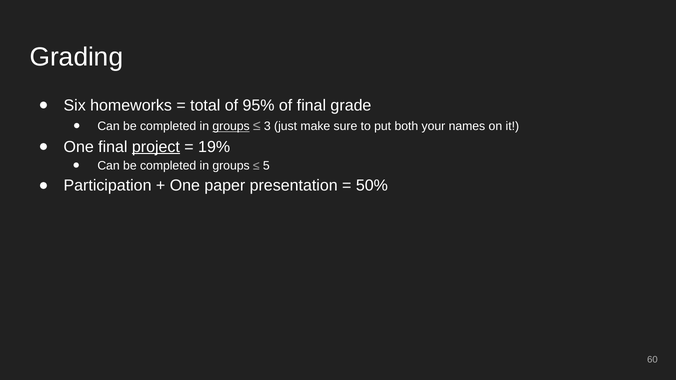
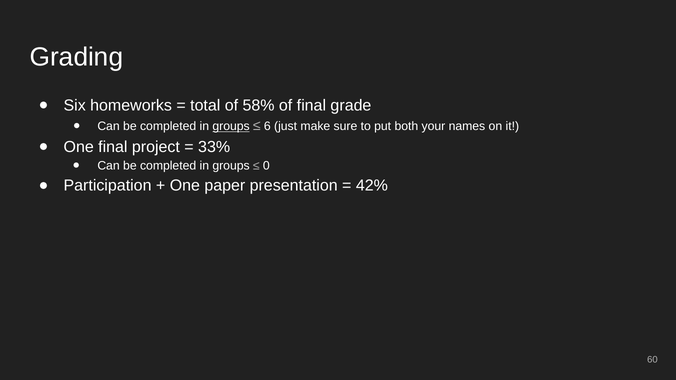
95%: 95% -> 58%
3: 3 -> 6
project underline: present -> none
19%: 19% -> 33%
5: 5 -> 0
50%: 50% -> 42%
